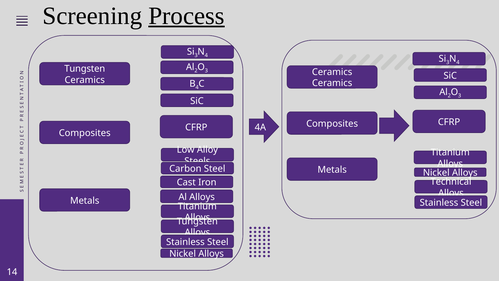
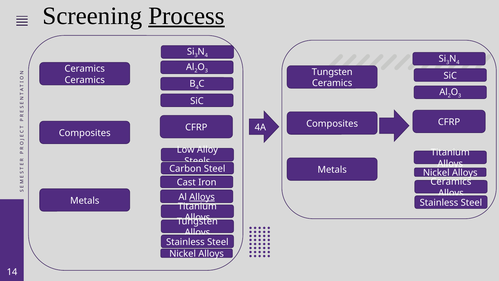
Tungsten at (85, 69): Tungsten -> Ceramics
Ceramics at (332, 72): Ceramics -> Tungsten
Technical at (451, 182): Technical -> Ceramics
Alloys at (202, 197) underline: none -> present
